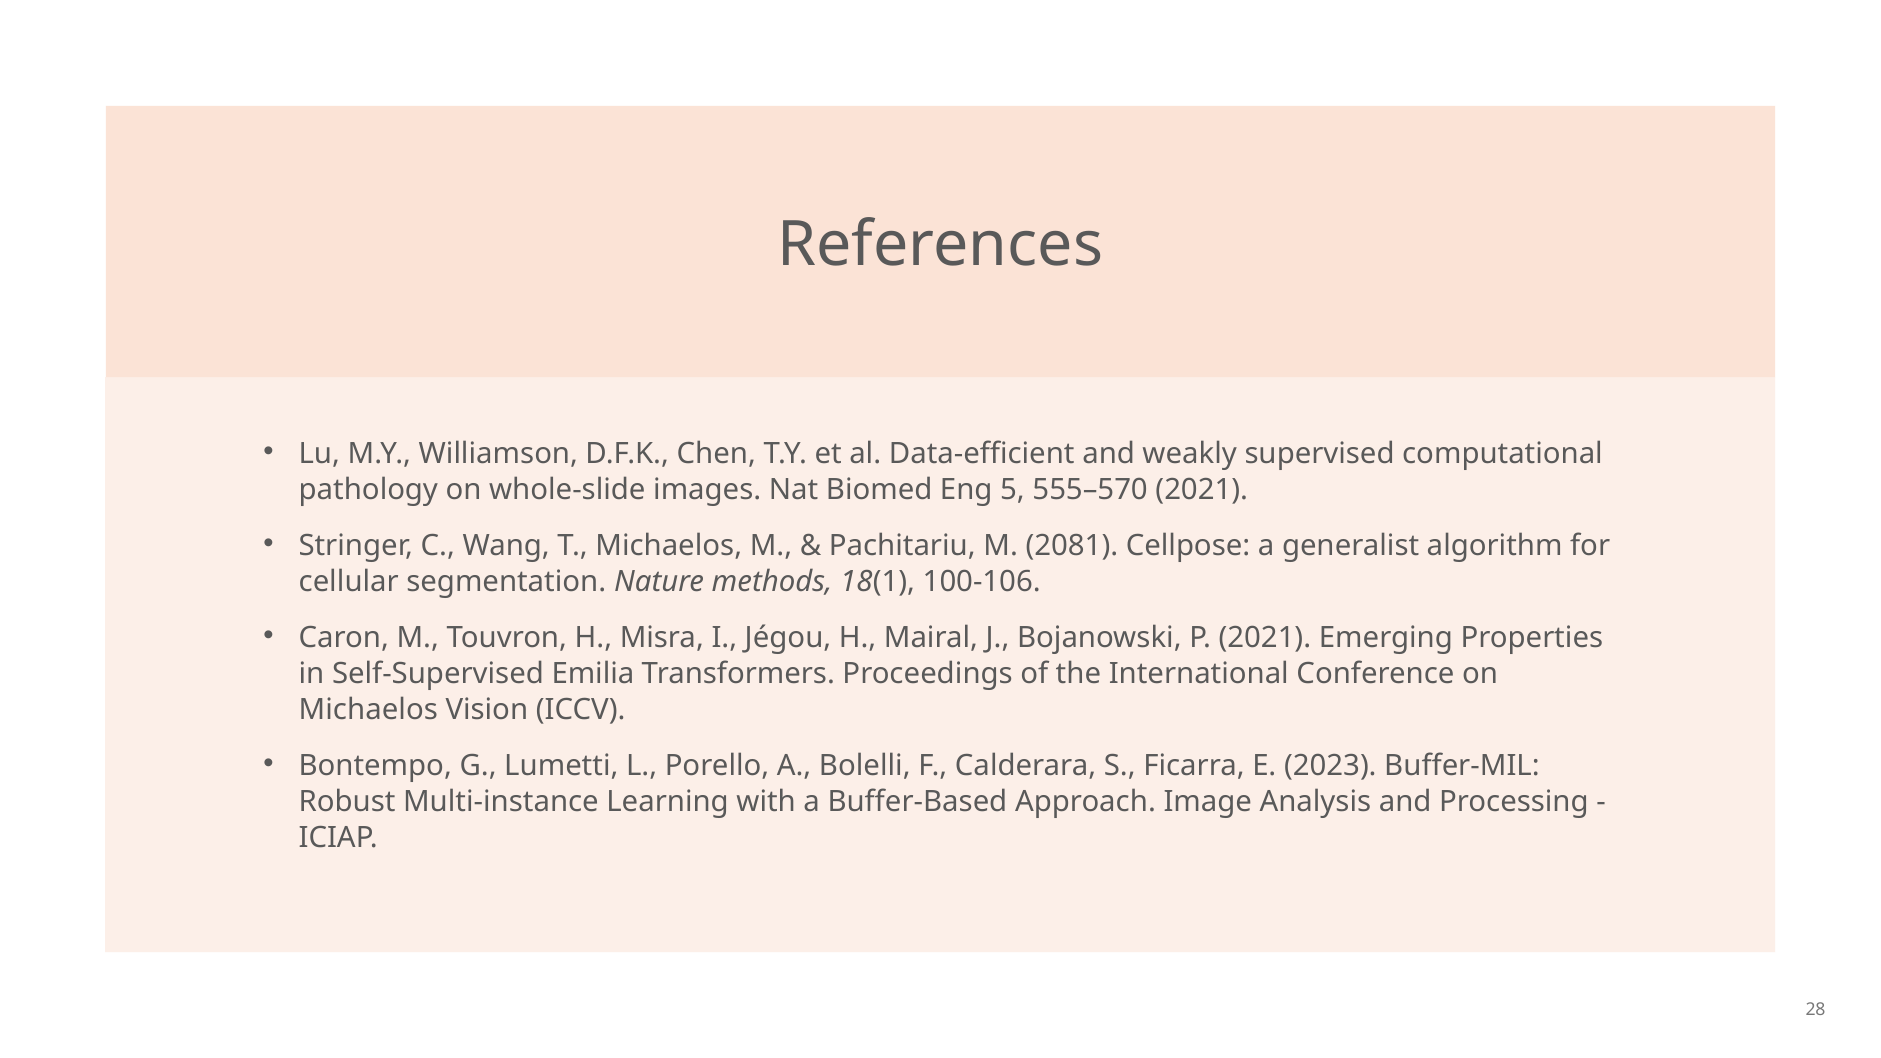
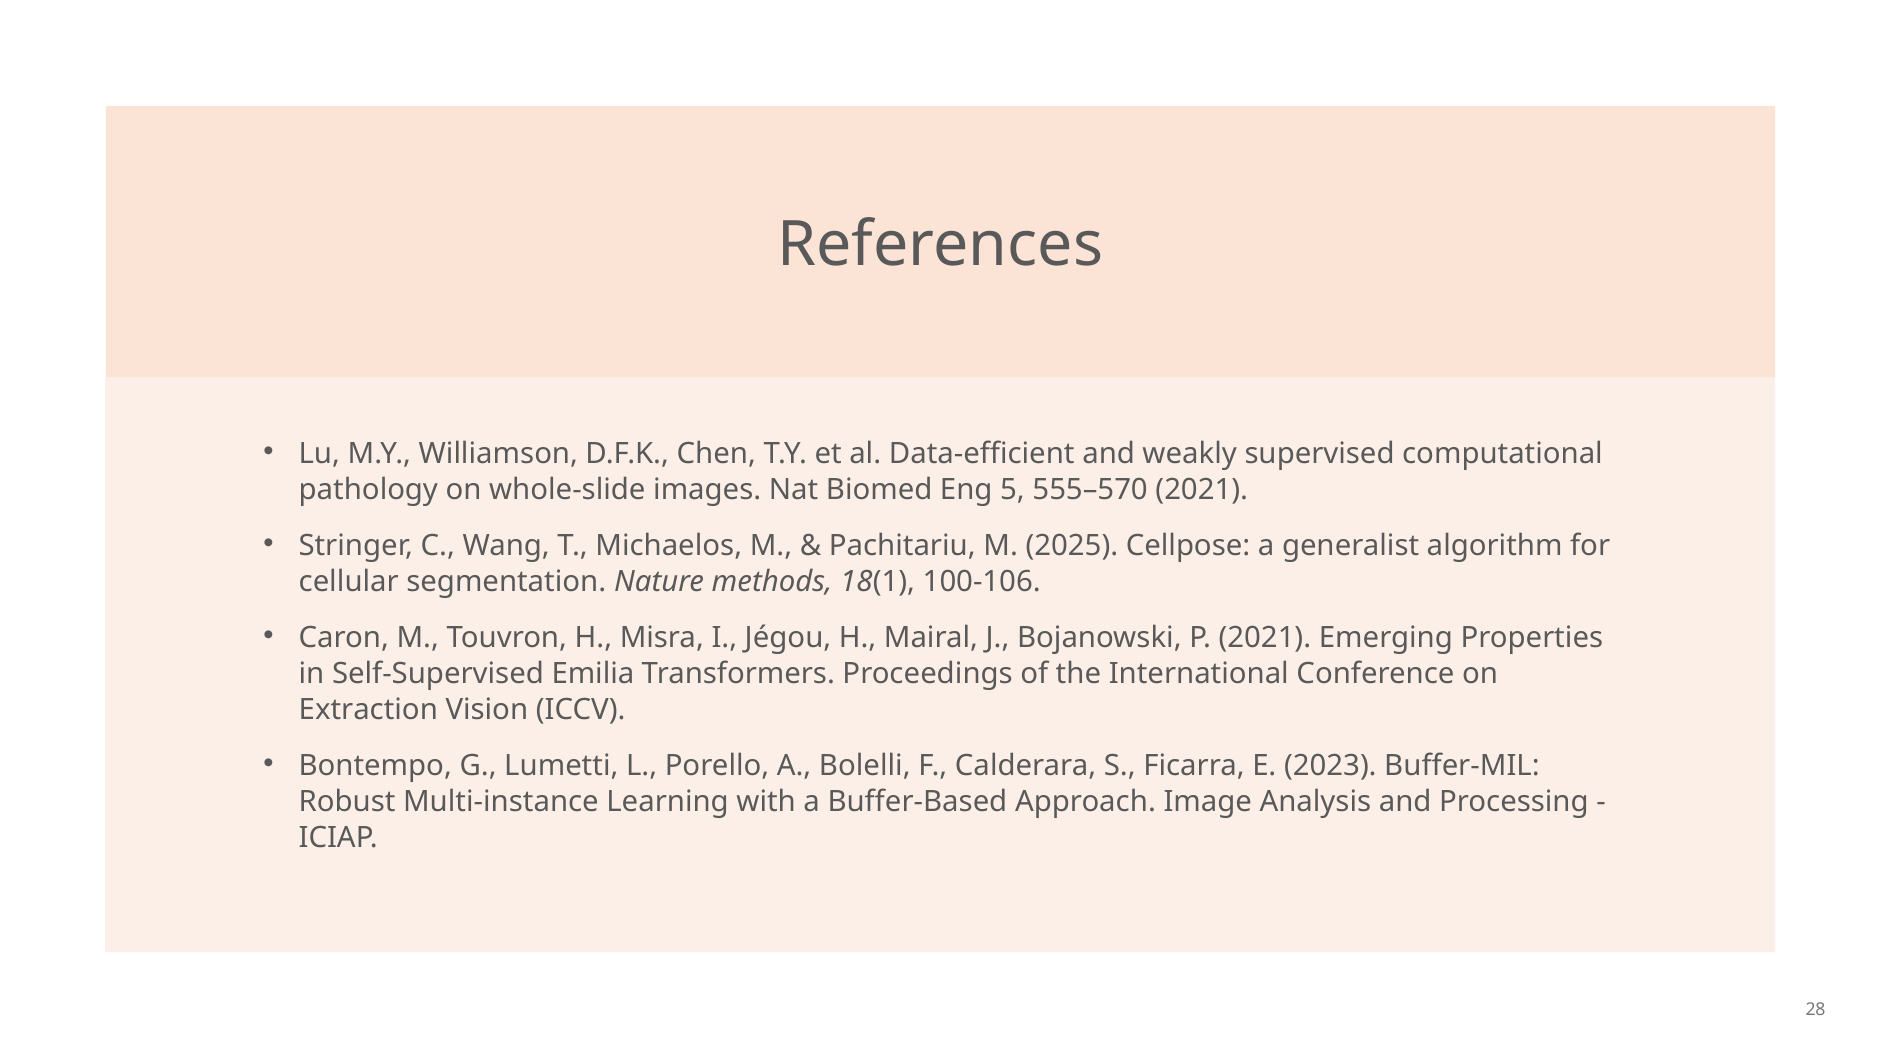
2081: 2081 -> 2025
Michaelos at (368, 710): Michaelos -> Extraction
